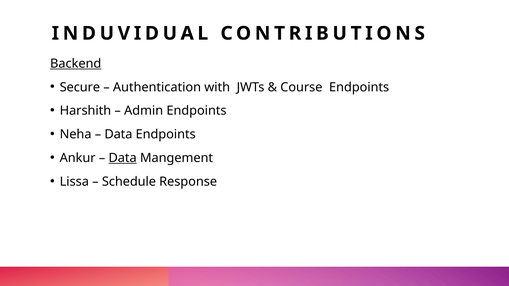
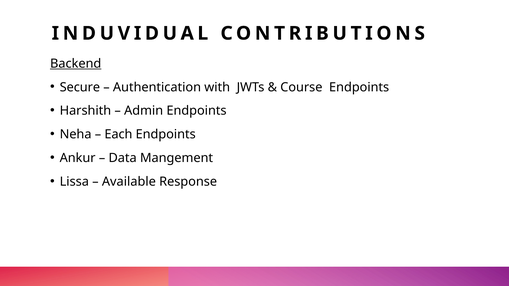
Data at (118, 135): Data -> Each
Data at (123, 158) underline: present -> none
Schedule: Schedule -> Available
